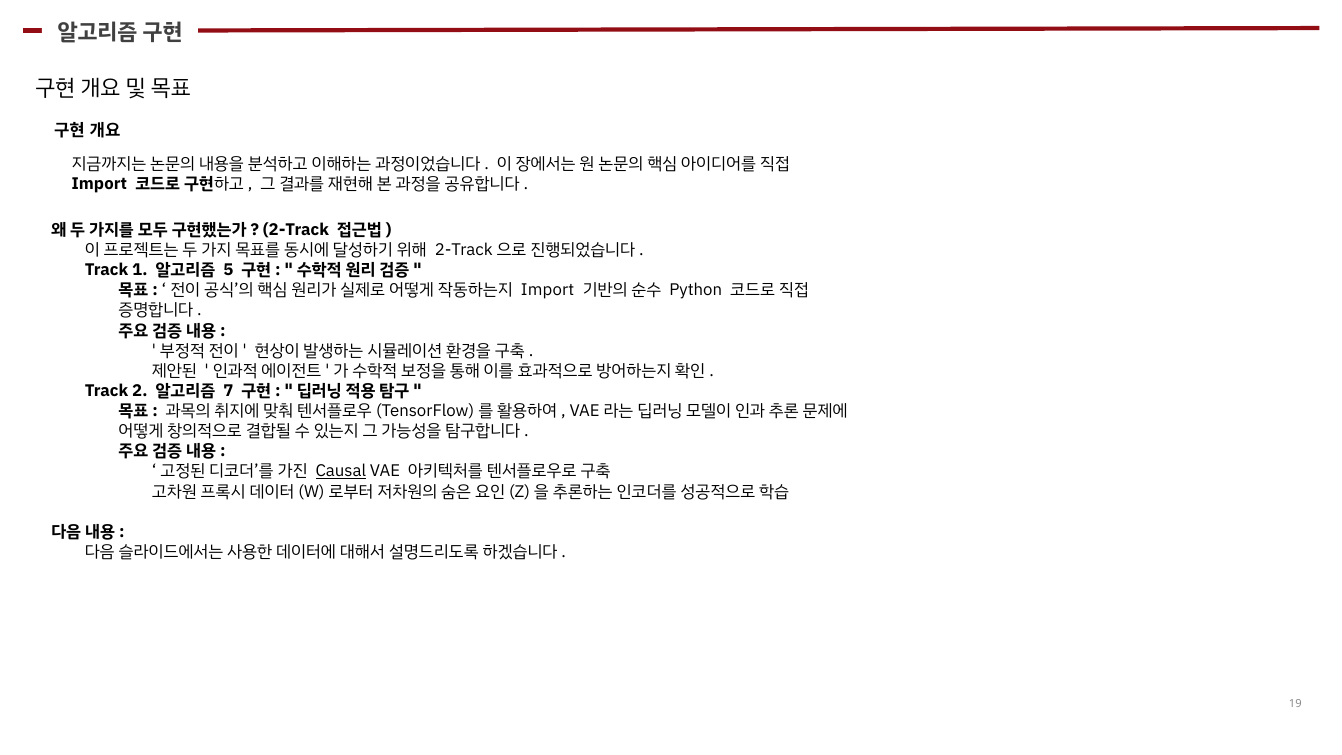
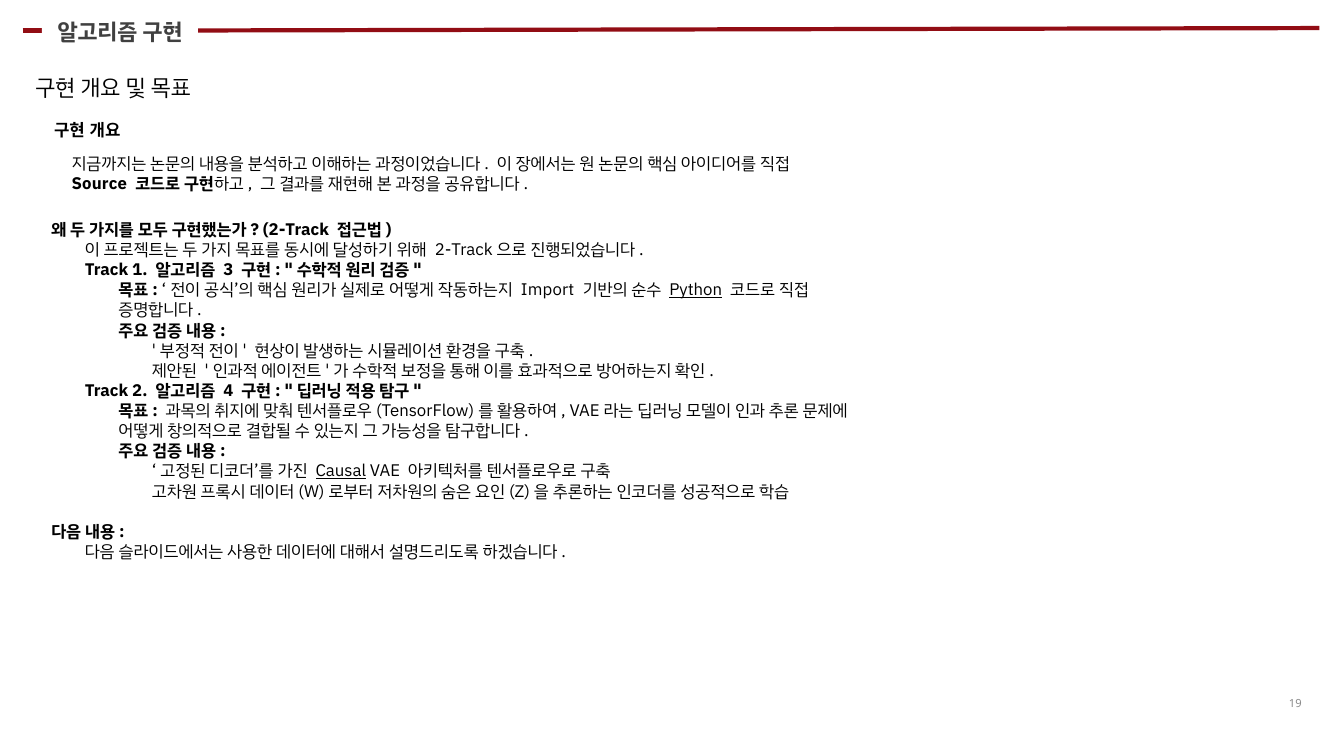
Import at (99, 184): Import -> Source
5: 5 -> 3
Python underline: none -> present
7: 7 -> 4
